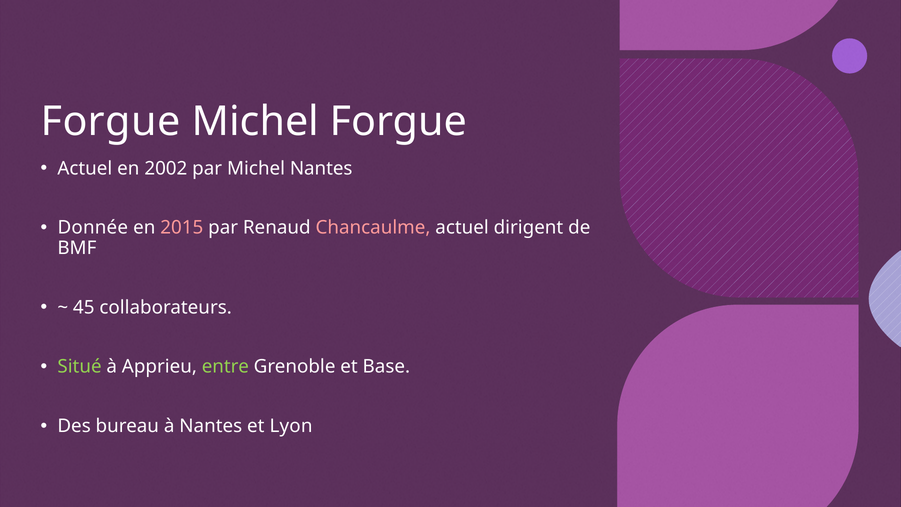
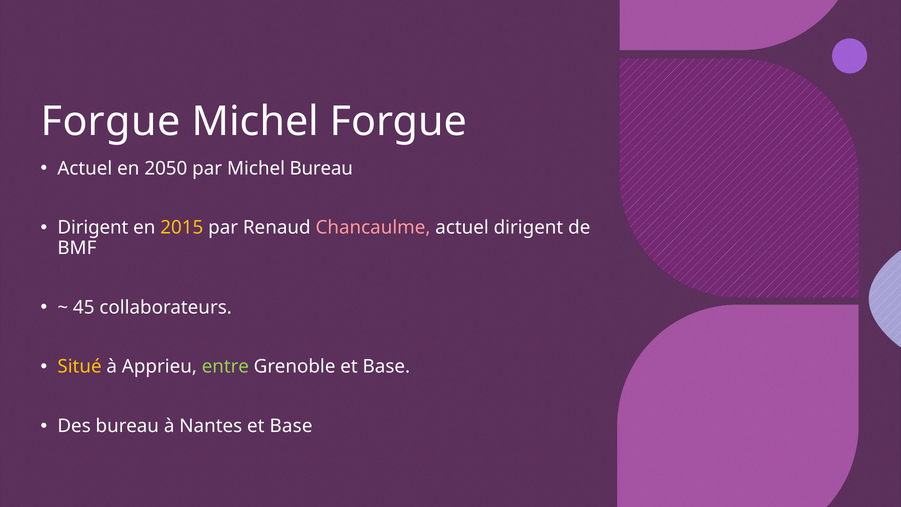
2002: 2002 -> 2050
Michel Nantes: Nantes -> Bureau
Donnée at (93, 228): Donnée -> Dirigent
2015 colour: pink -> yellow
Situé colour: light green -> yellow
Nantes et Lyon: Lyon -> Base
